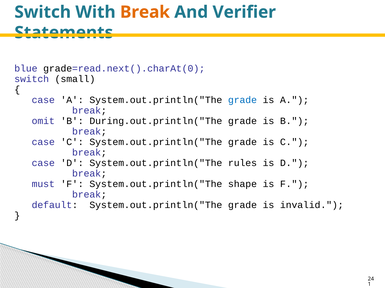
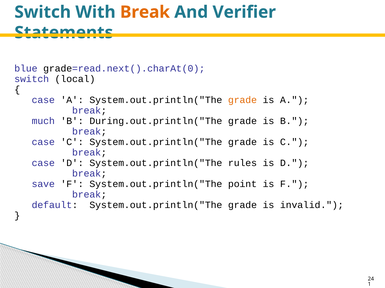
small: small -> local
grade at (242, 100) colour: blue -> orange
omit: omit -> much
must: must -> save
shape: shape -> point
